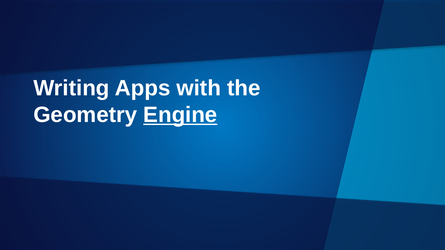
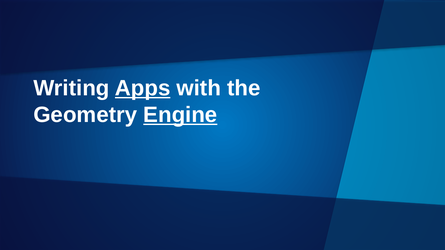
Apps underline: none -> present
